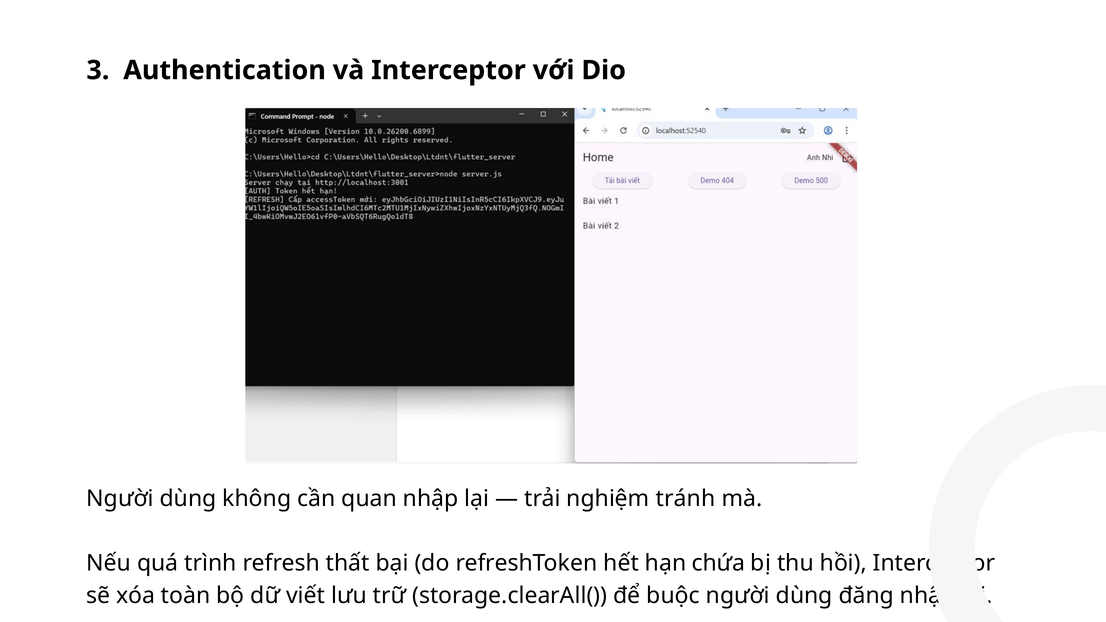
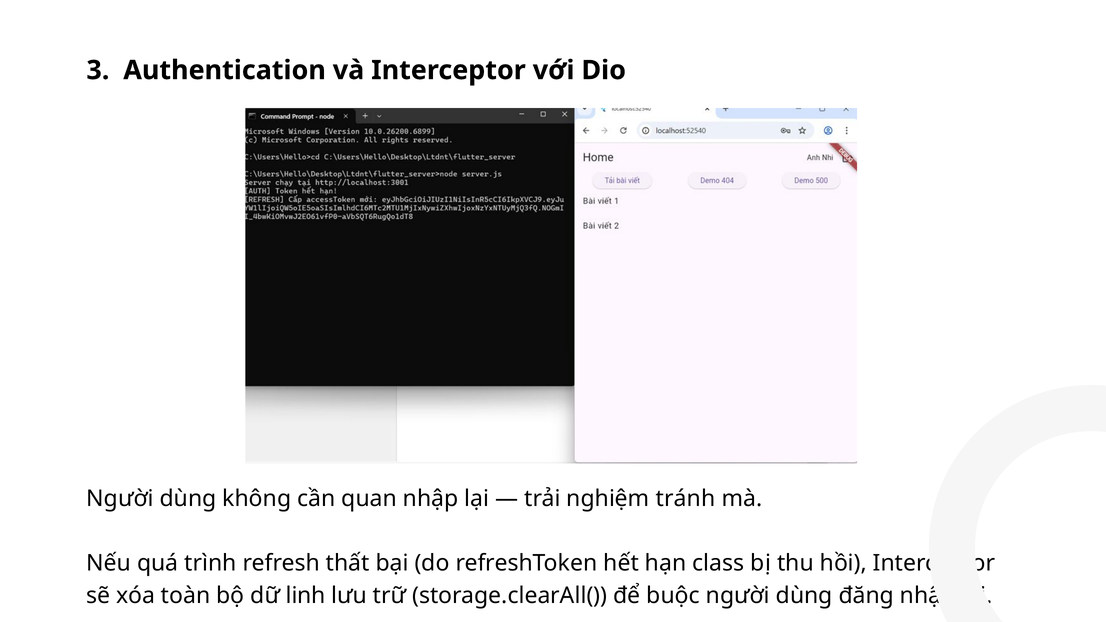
chứa: chứa -> class
viết: viết -> linh
